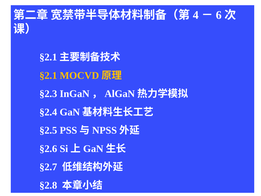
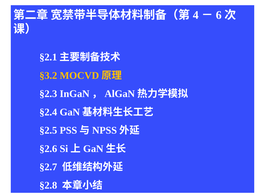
§2.1 at (48, 75): §2.1 -> §3.2
